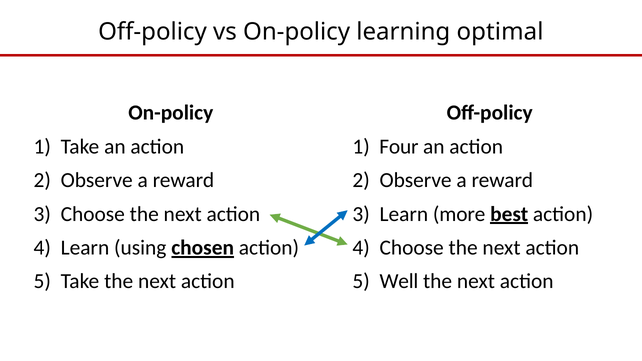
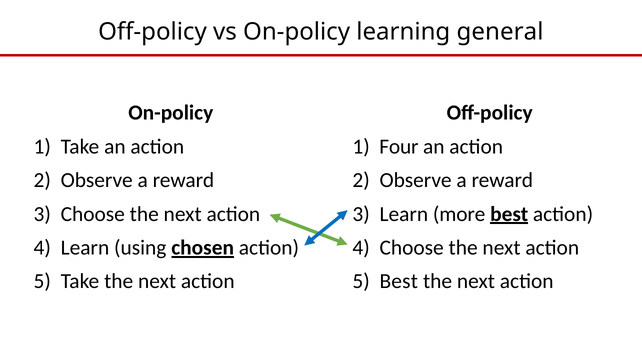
optimal: optimal -> general
Well at (399, 282): Well -> Best
